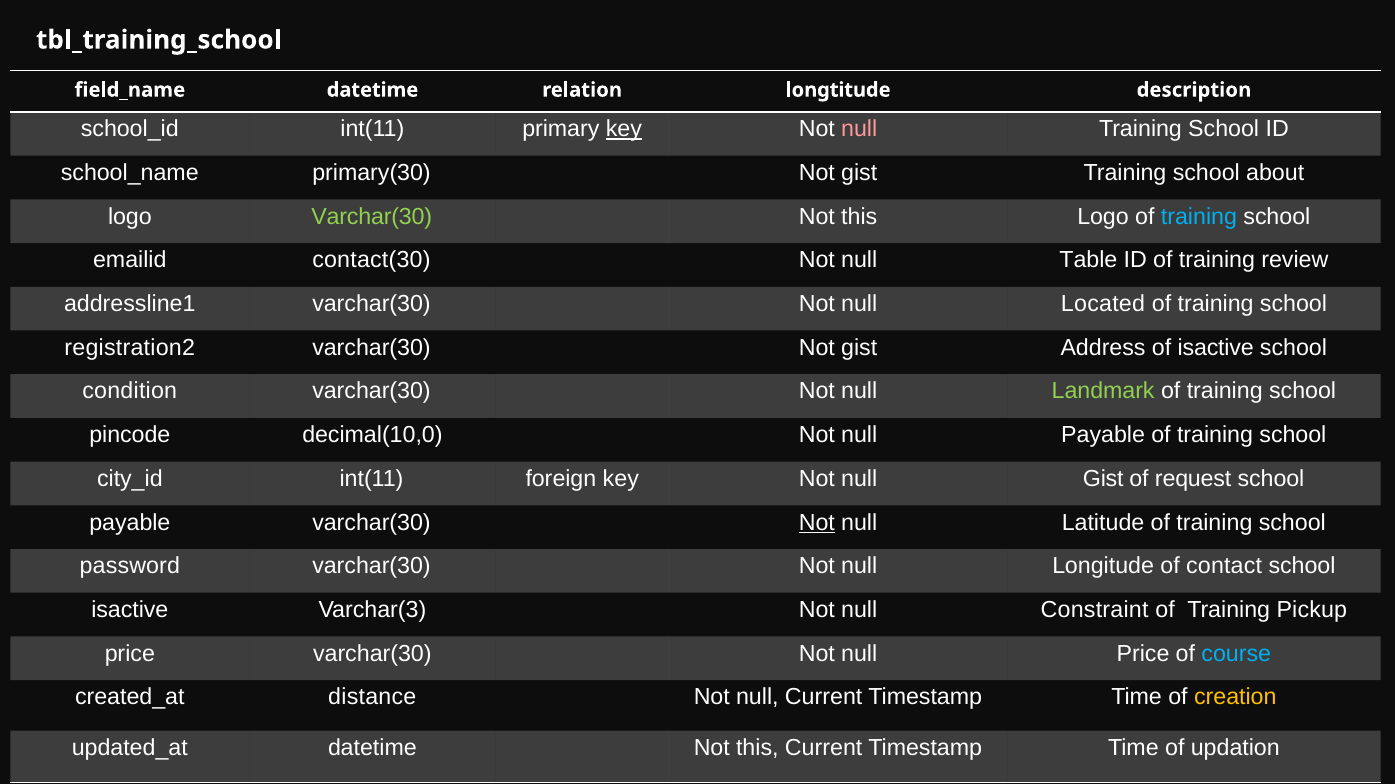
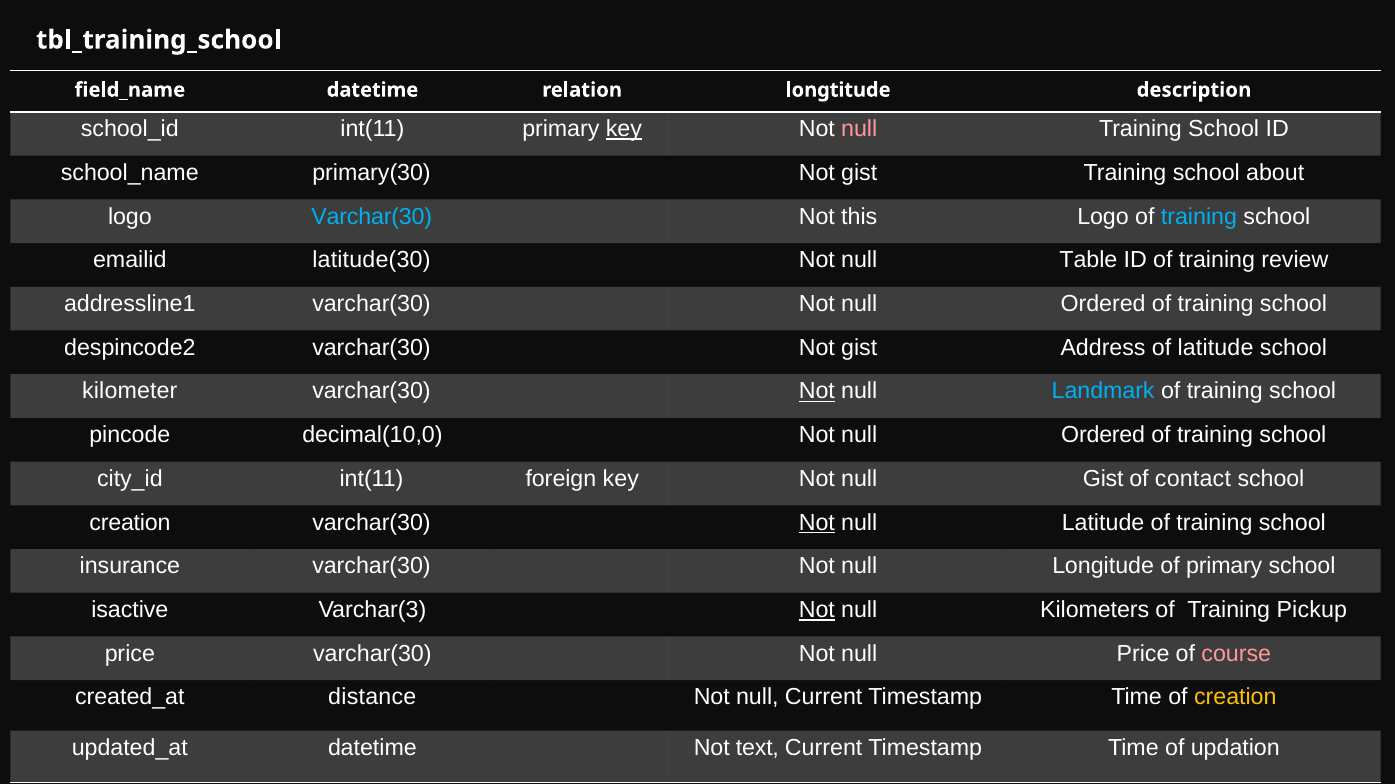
Varchar(30 at (372, 217) colour: light green -> light blue
contact(30: contact(30 -> latitude(30
varchar(30 Not null Located: Located -> Ordered
registration2: registration2 -> despincode2
of isactive: isactive -> latitude
condition: condition -> kilometer
Not at (817, 392) underline: none -> present
Landmark colour: light green -> light blue
decimal(10,0 Not null Payable: Payable -> Ordered
request: request -> contact
payable at (130, 523): payable -> creation
password: password -> insurance
of contact: contact -> primary
Not at (817, 610) underline: none -> present
Constraint: Constraint -> Kilometers
course colour: light blue -> pink
datetime Not this: this -> text
